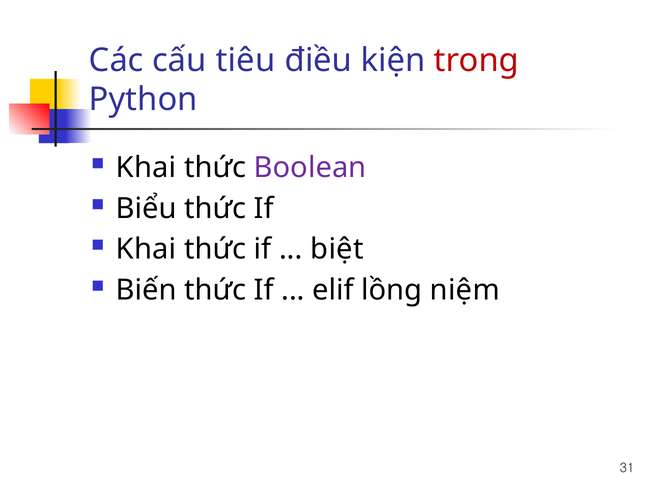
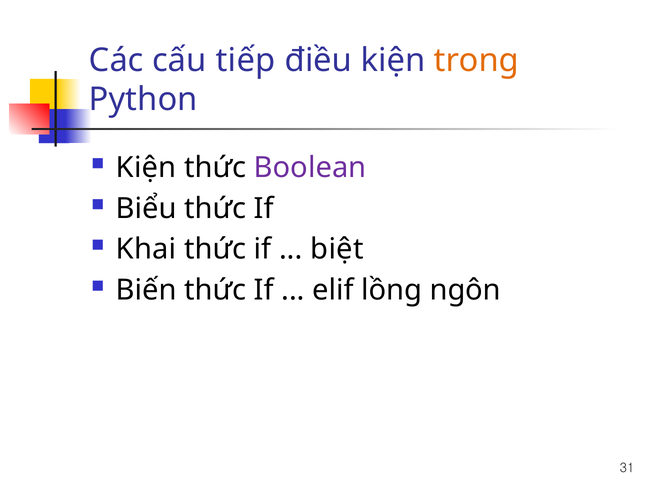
tiêu: tiêu -> tiếp
trong colour: red -> orange
Khai at (146, 167): Khai -> Kiện
niệm: niệm -> ngôn
